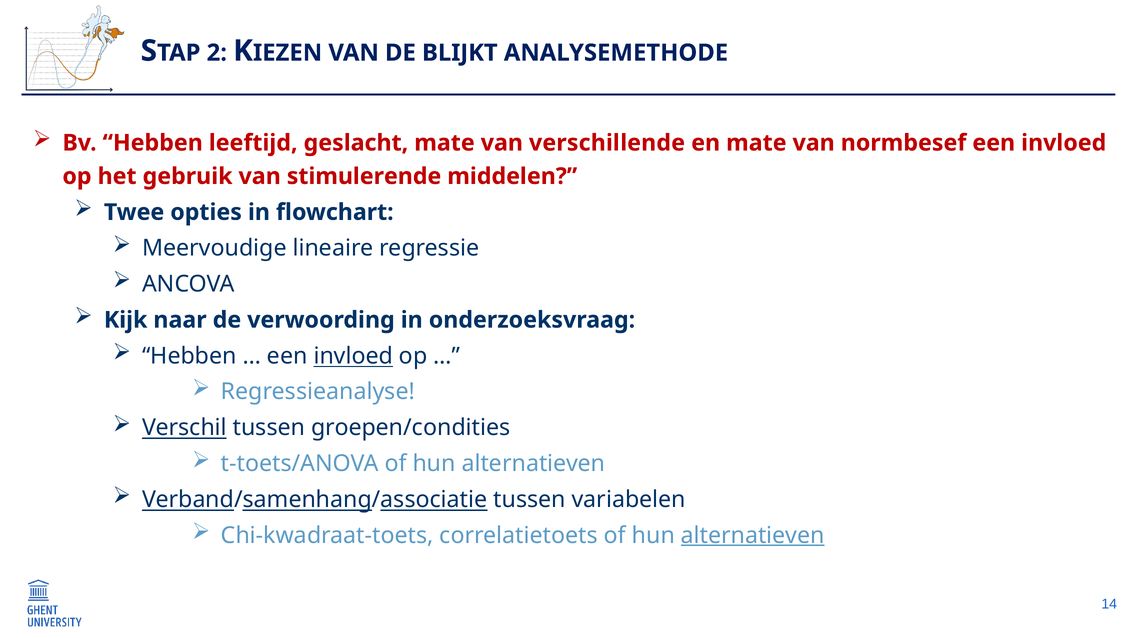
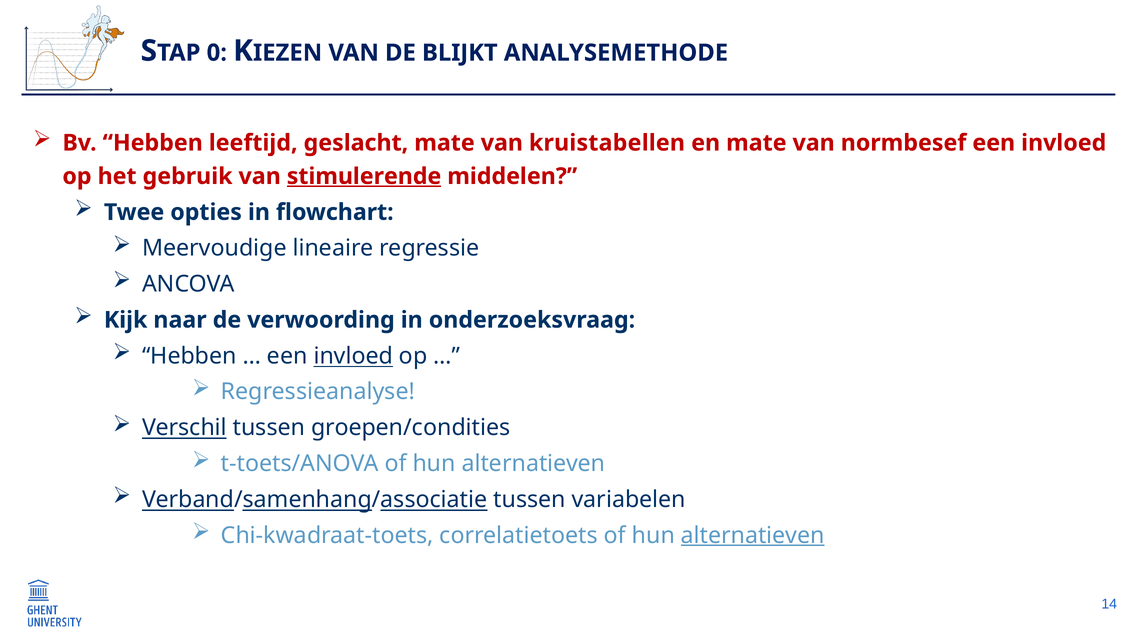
2: 2 -> 0
verschillende: verschillende -> kruistabellen
stimulerende underline: none -> present
